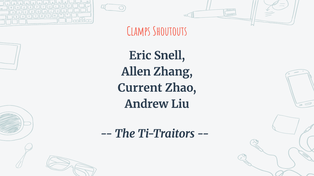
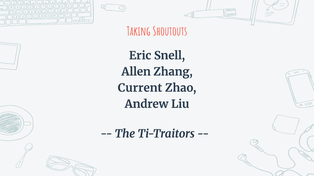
Clamps: Clamps -> Taking
